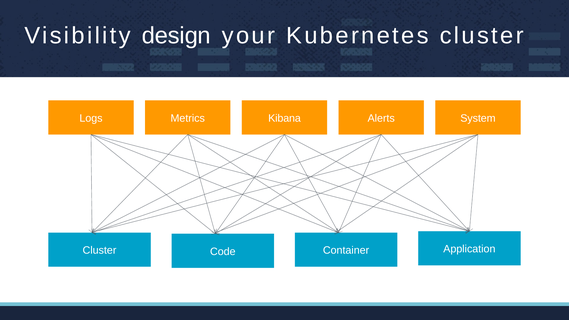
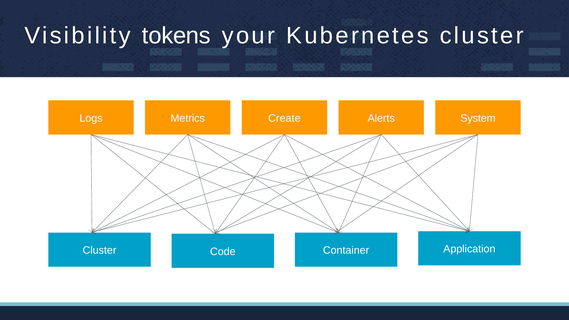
design: design -> tokens
Kibana: Kibana -> Create
